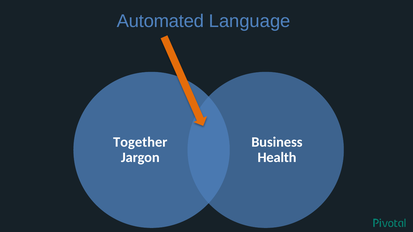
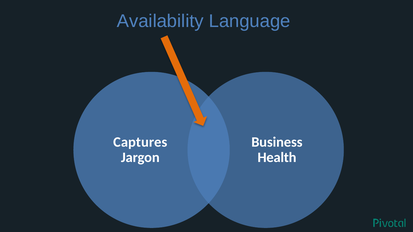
Automated: Automated -> Availability
Together: Together -> Captures
